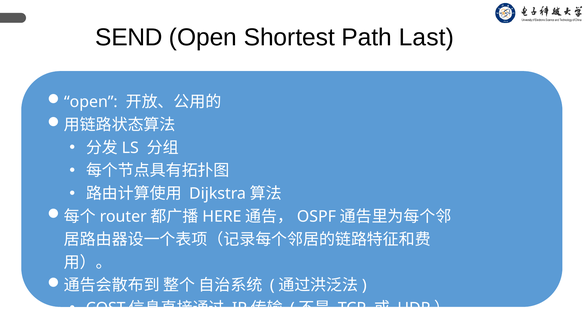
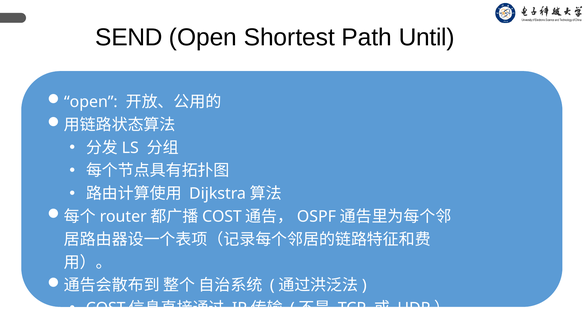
Last: Last -> Until
HERE at (222, 216): HERE -> COST
